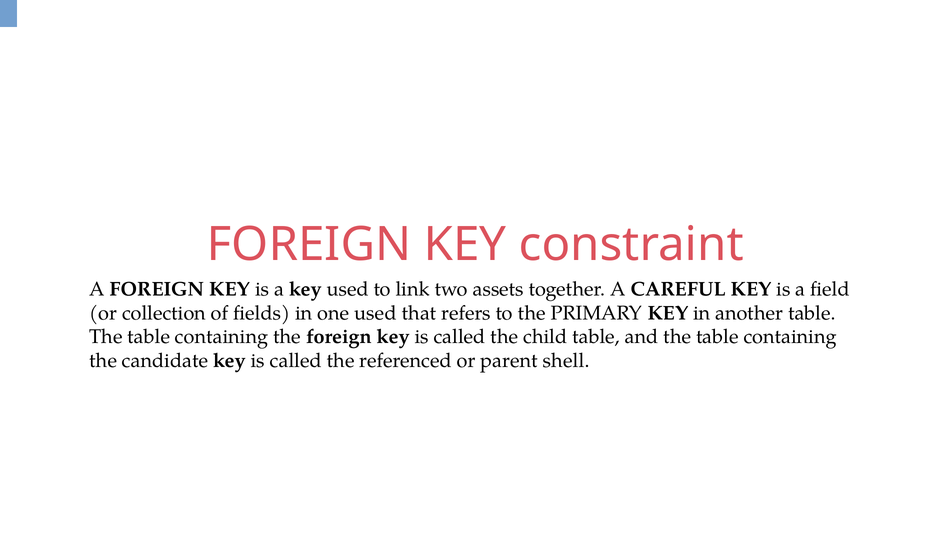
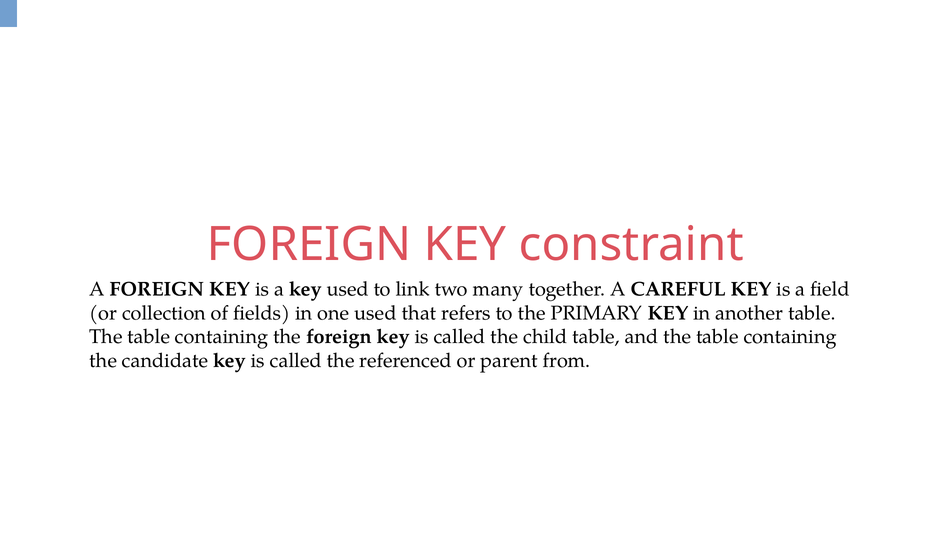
assets: assets -> many
shell: shell -> from
